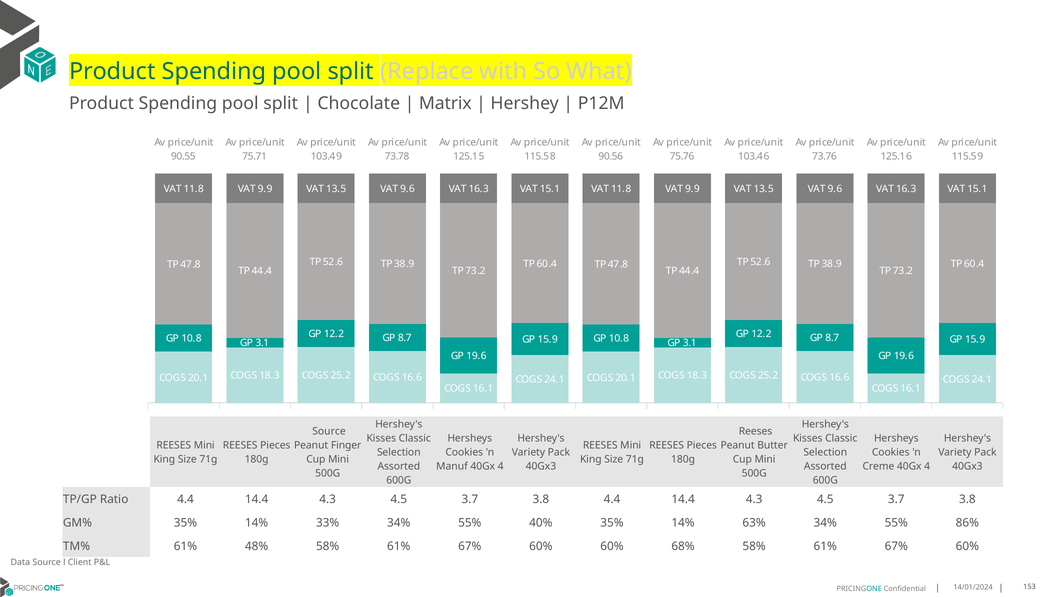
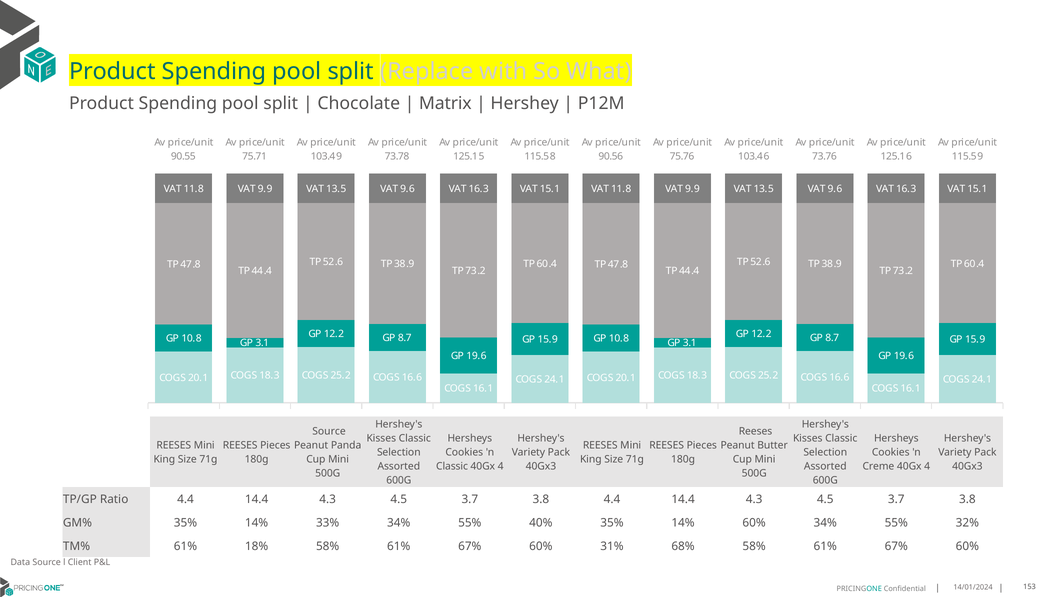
Finger: Finger -> Panda
Manuf at (452, 467): Manuf -> Classic
14% 63%: 63% -> 60%
86%: 86% -> 32%
48%: 48% -> 18%
60% 60%: 60% -> 31%
